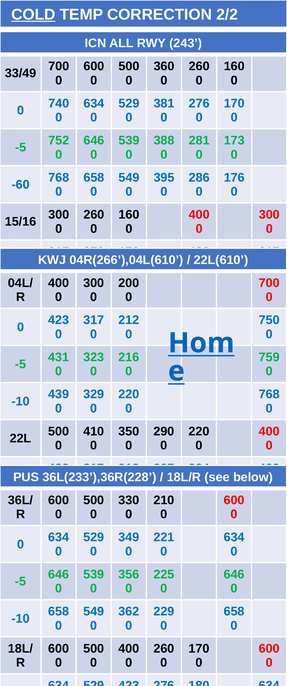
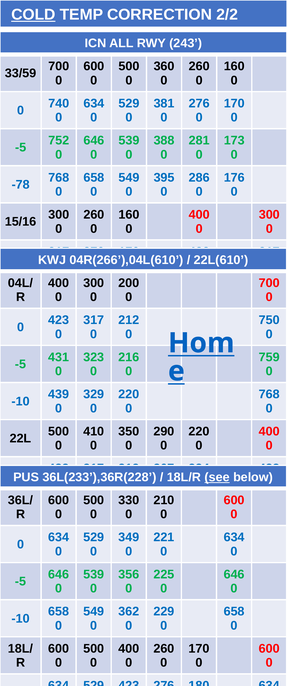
33/49: 33/49 -> 33/59
-60: -60 -> -78
see underline: none -> present
